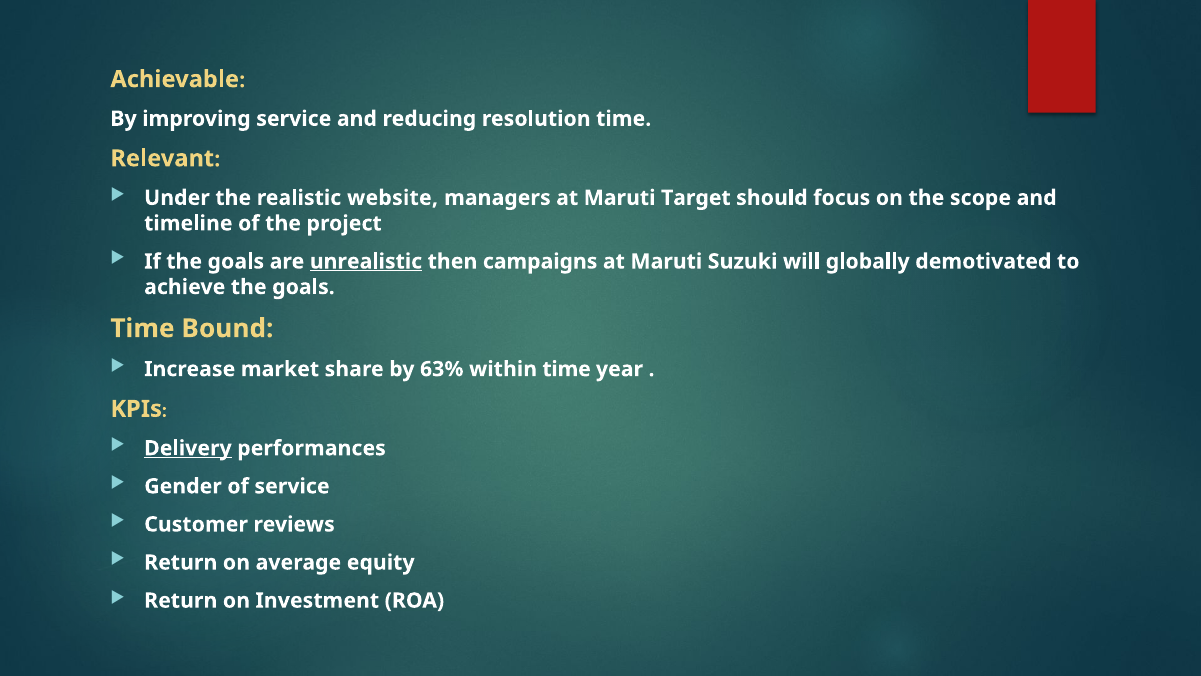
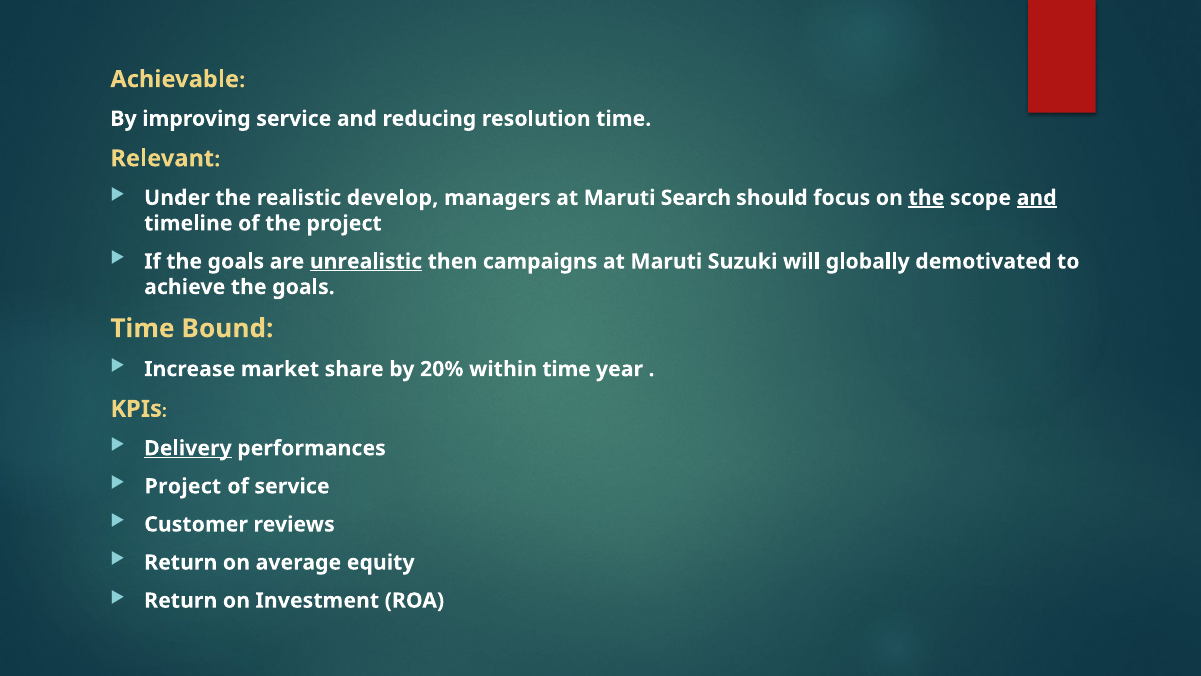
website: website -> develop
Target: Target -> Search
the at (926, 198) underline: none -> present
and at (1037, 198) underline: none -> present
63%: 63% -> 20%
Gender at (183, 486): Gender -> Project
